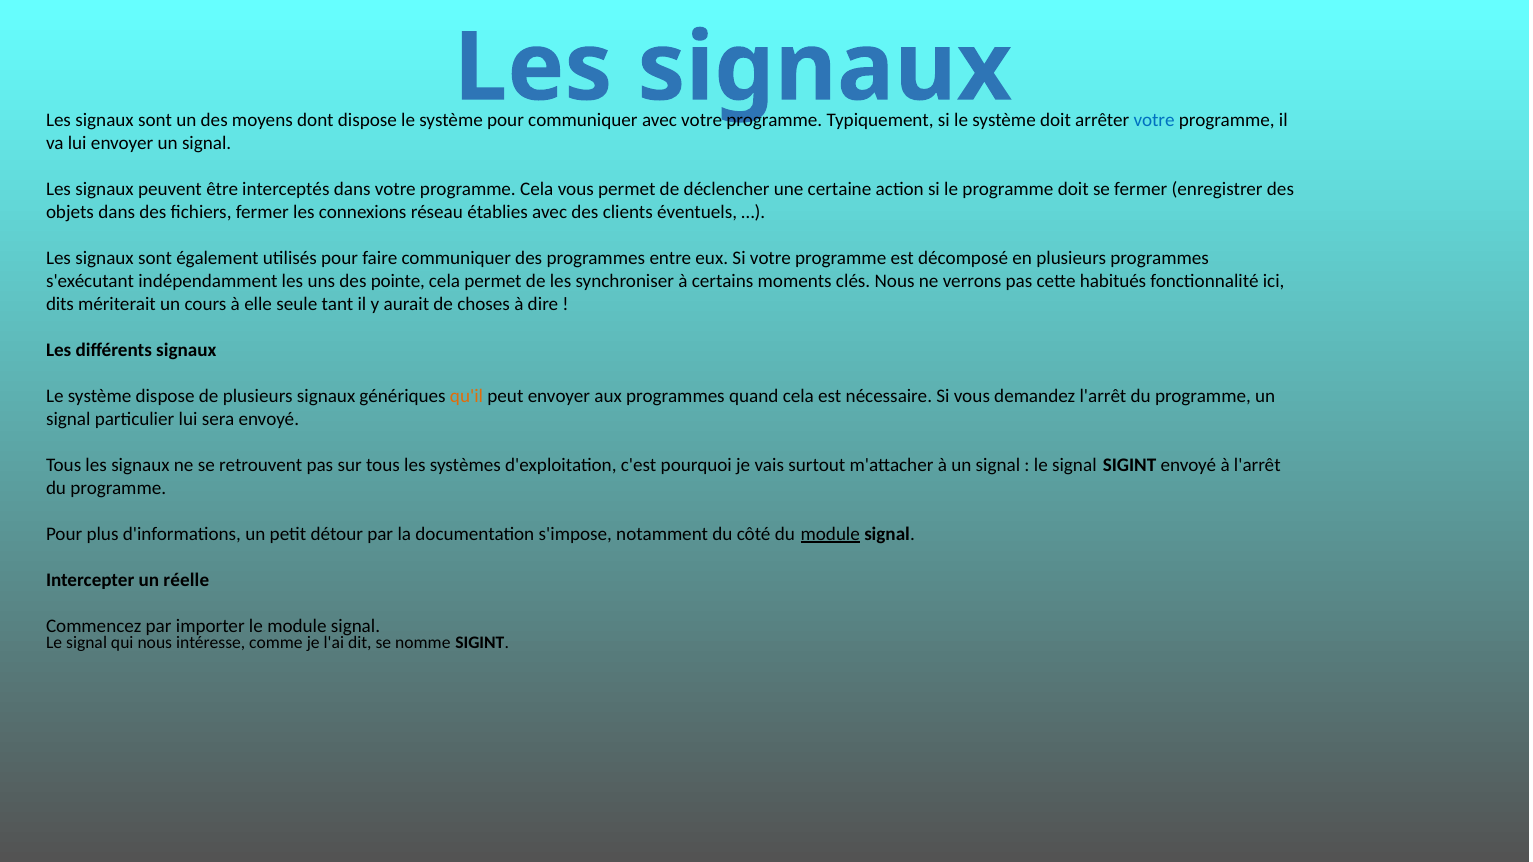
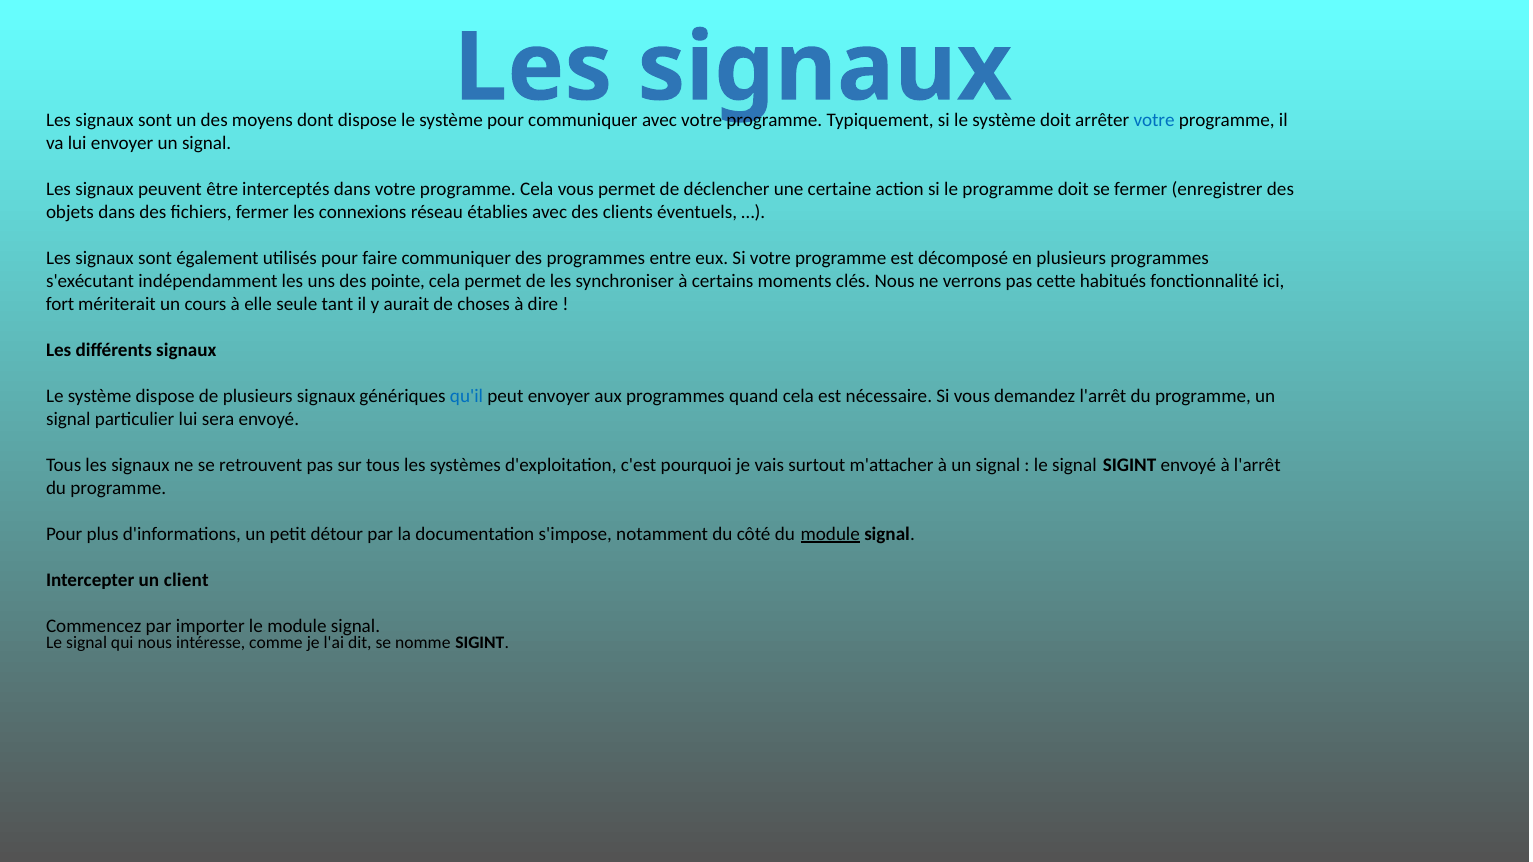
dits: dits -> fort
qu'il colour: orange -> blue
réelle: réelle -> client
